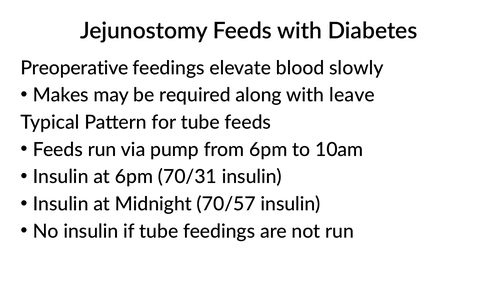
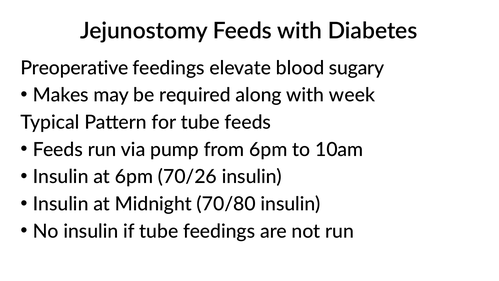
slowly: slowly -> sugary
leave: leave -> week
70/31: 70/31 -> 70/26
70/57: 70/57 -> 70/80
